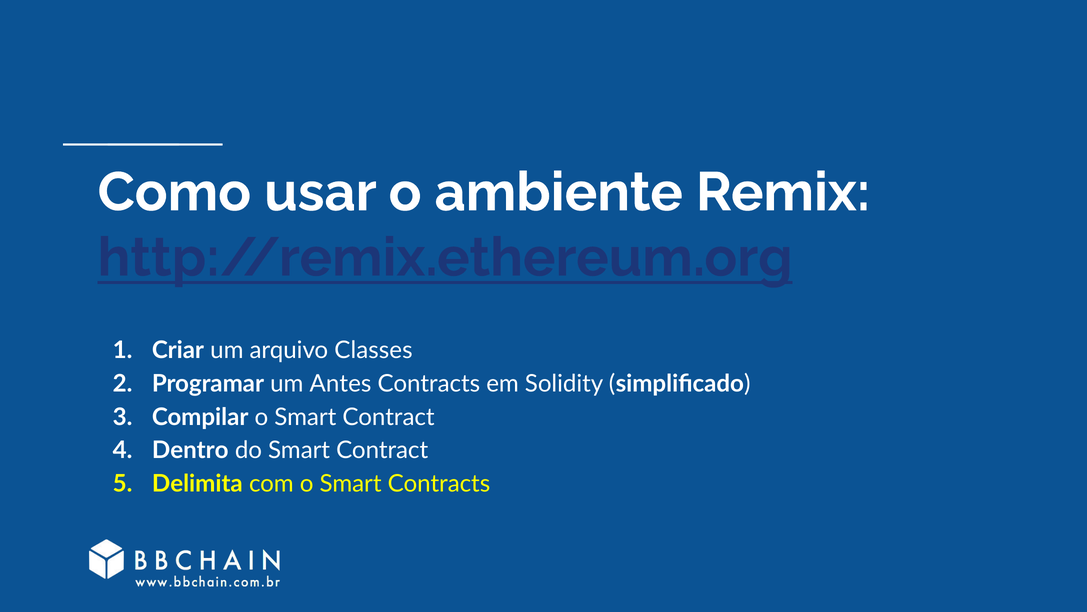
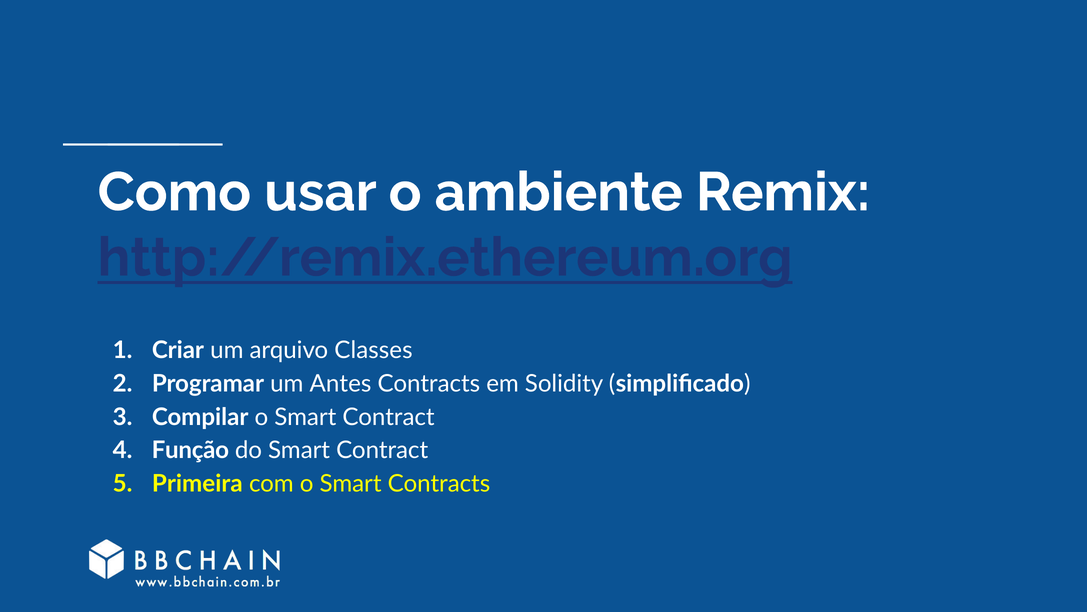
Dentro: Dentro -> Função
Delimita: Delimita -> Primeira
